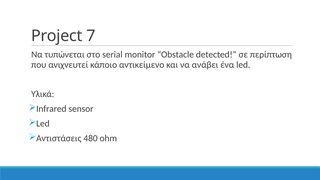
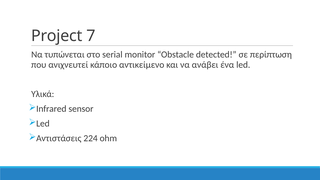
480: 480 -> 224
